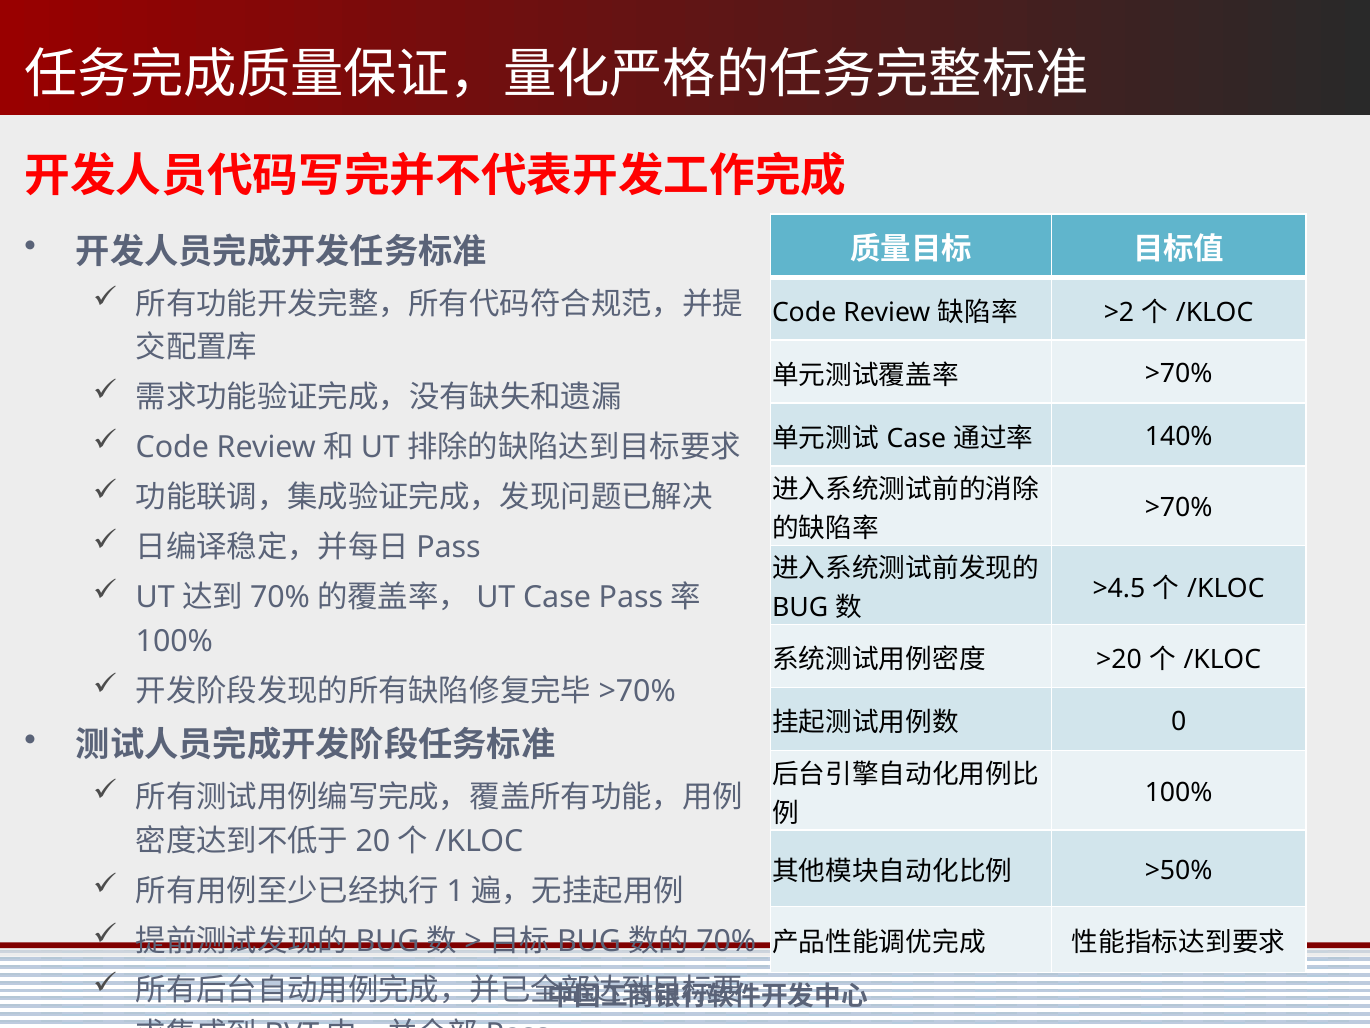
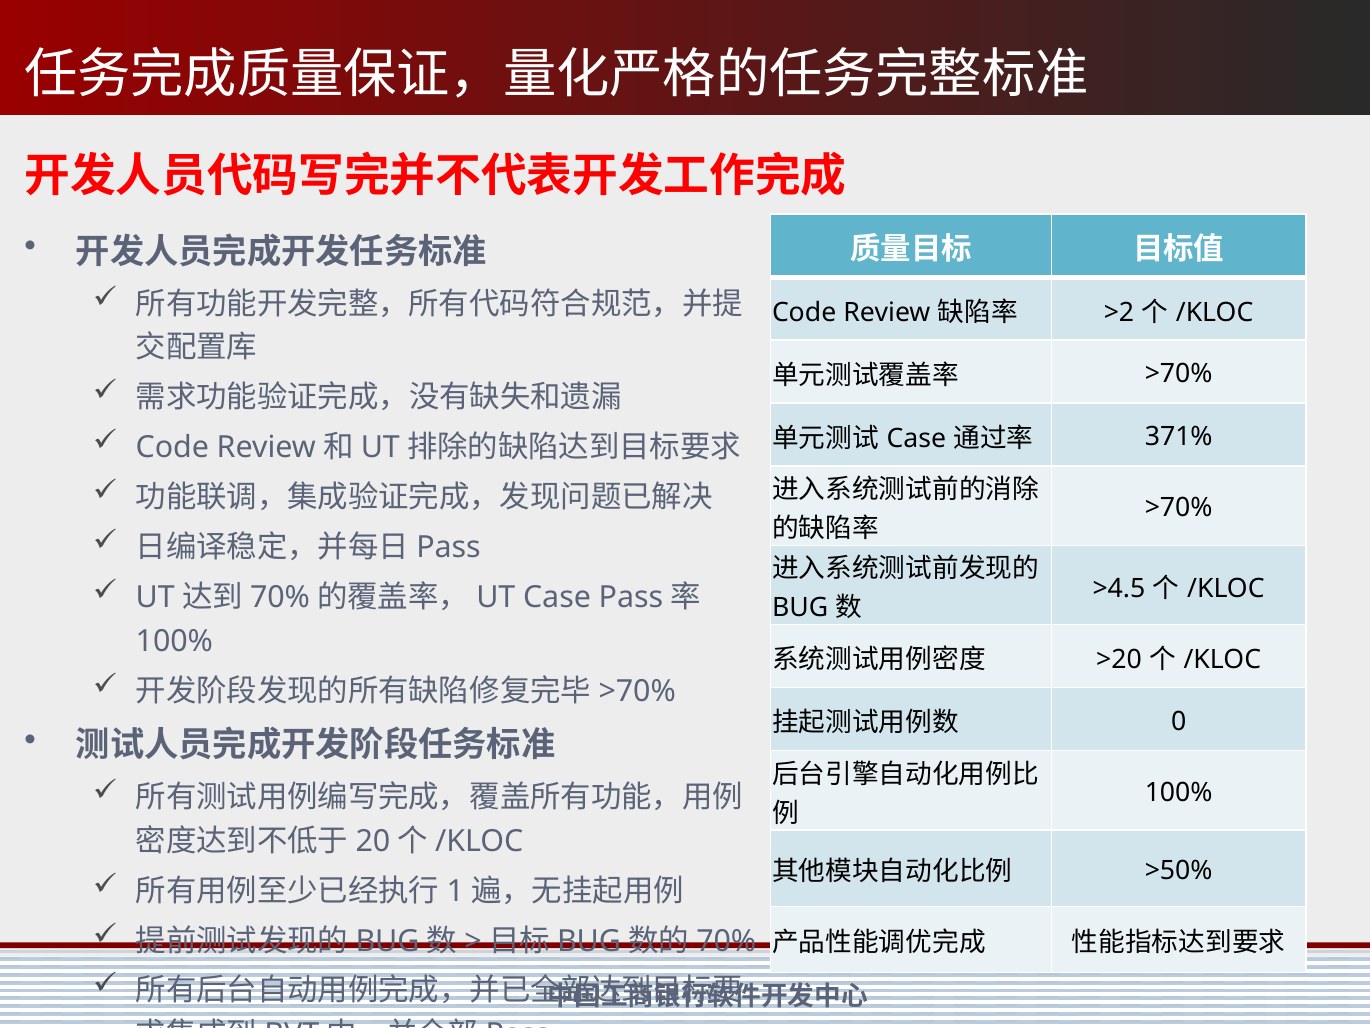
140%: 140% -> 371%
